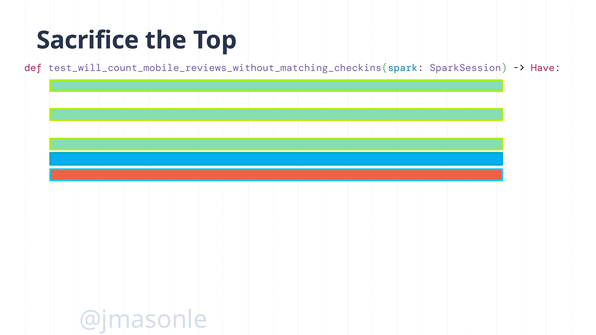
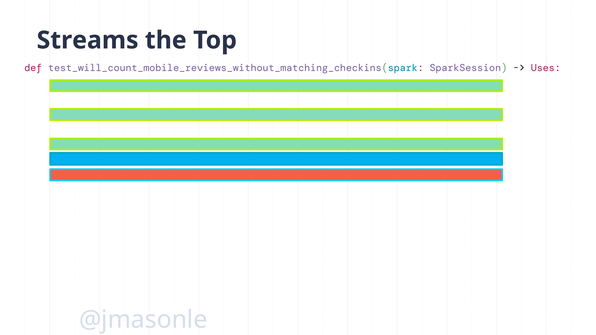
Sacrifice: Sacrifice -> Streams
Have: Have -> Uses
